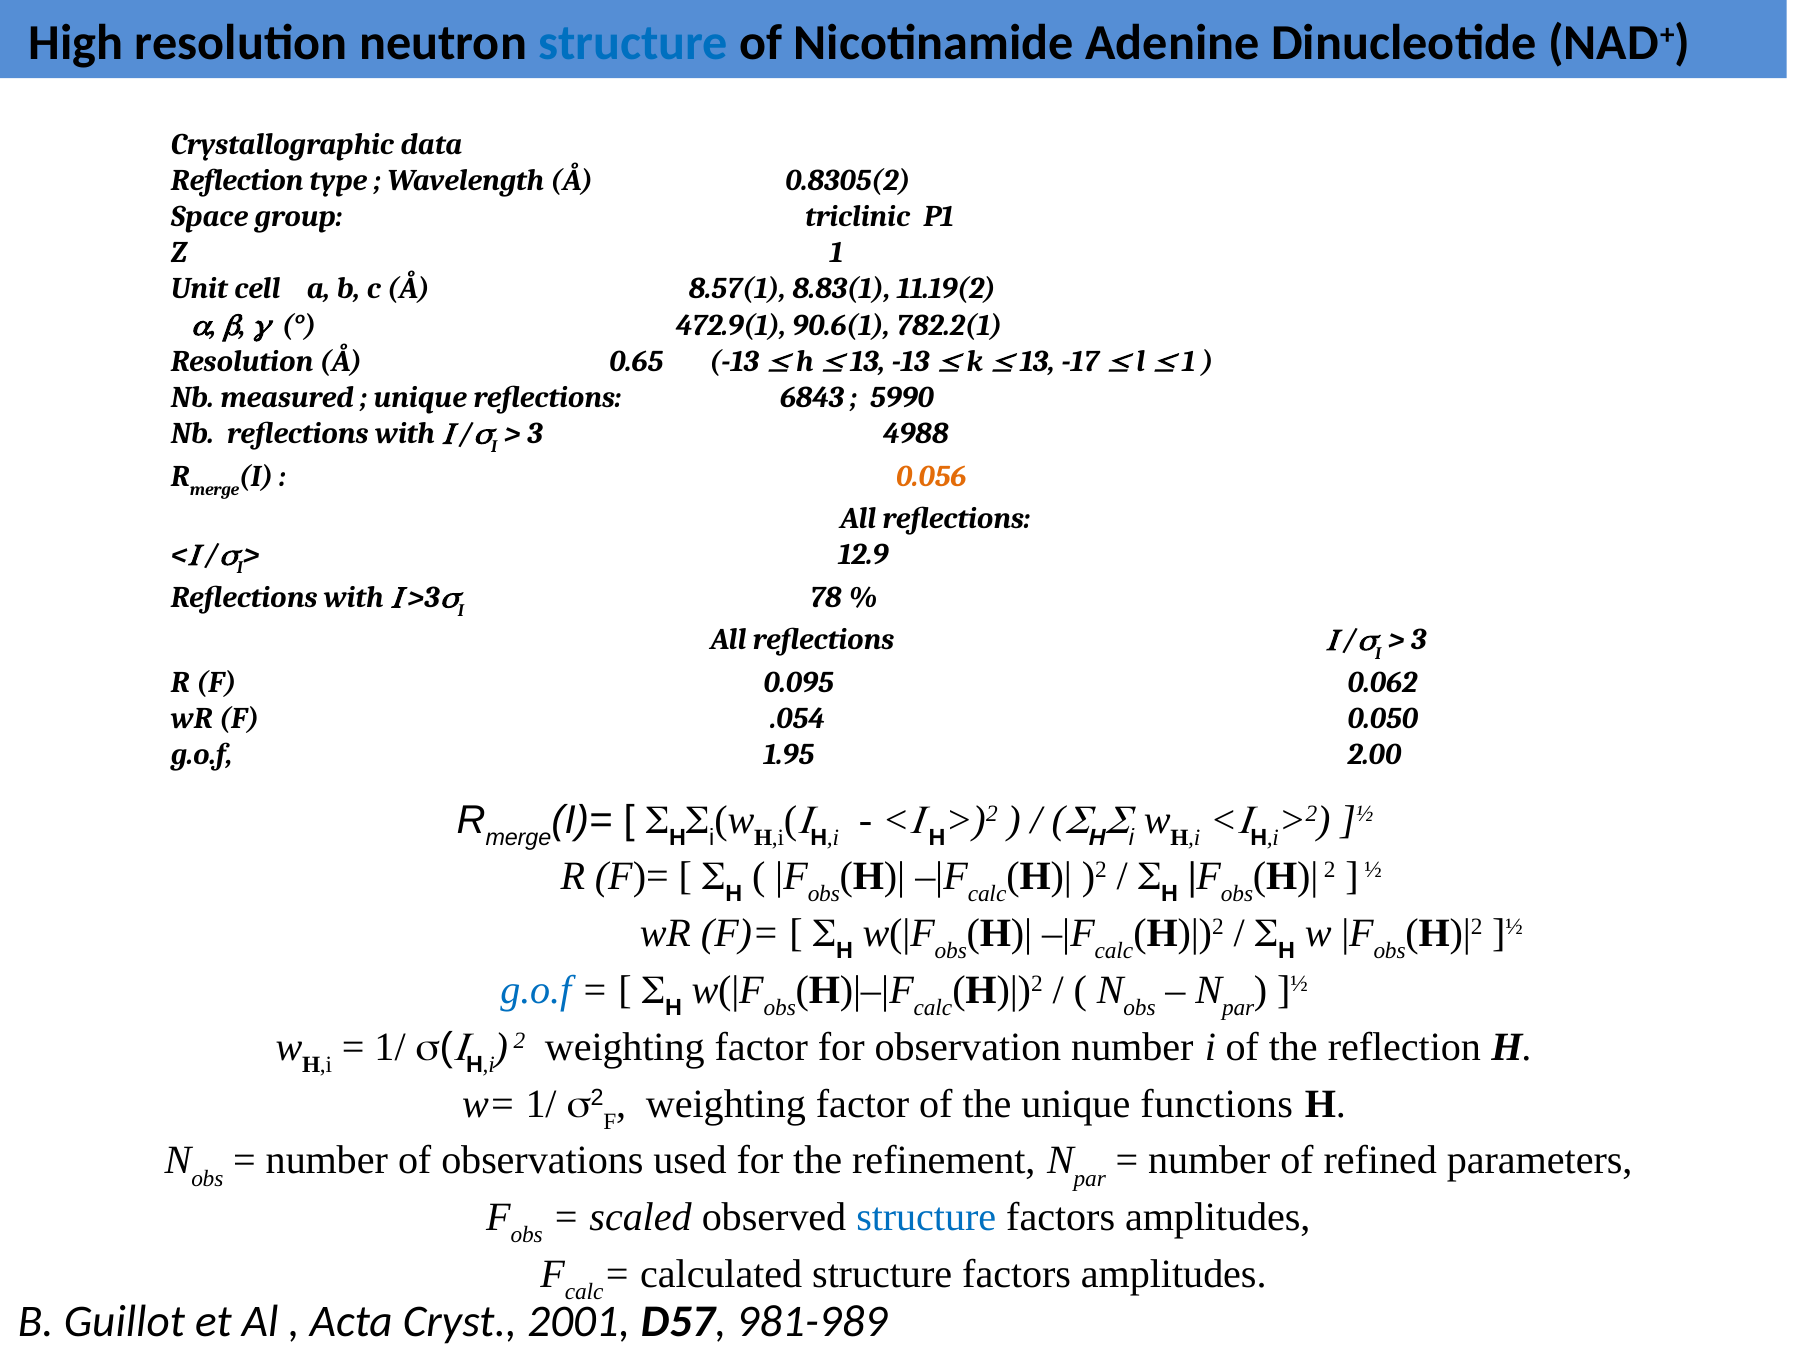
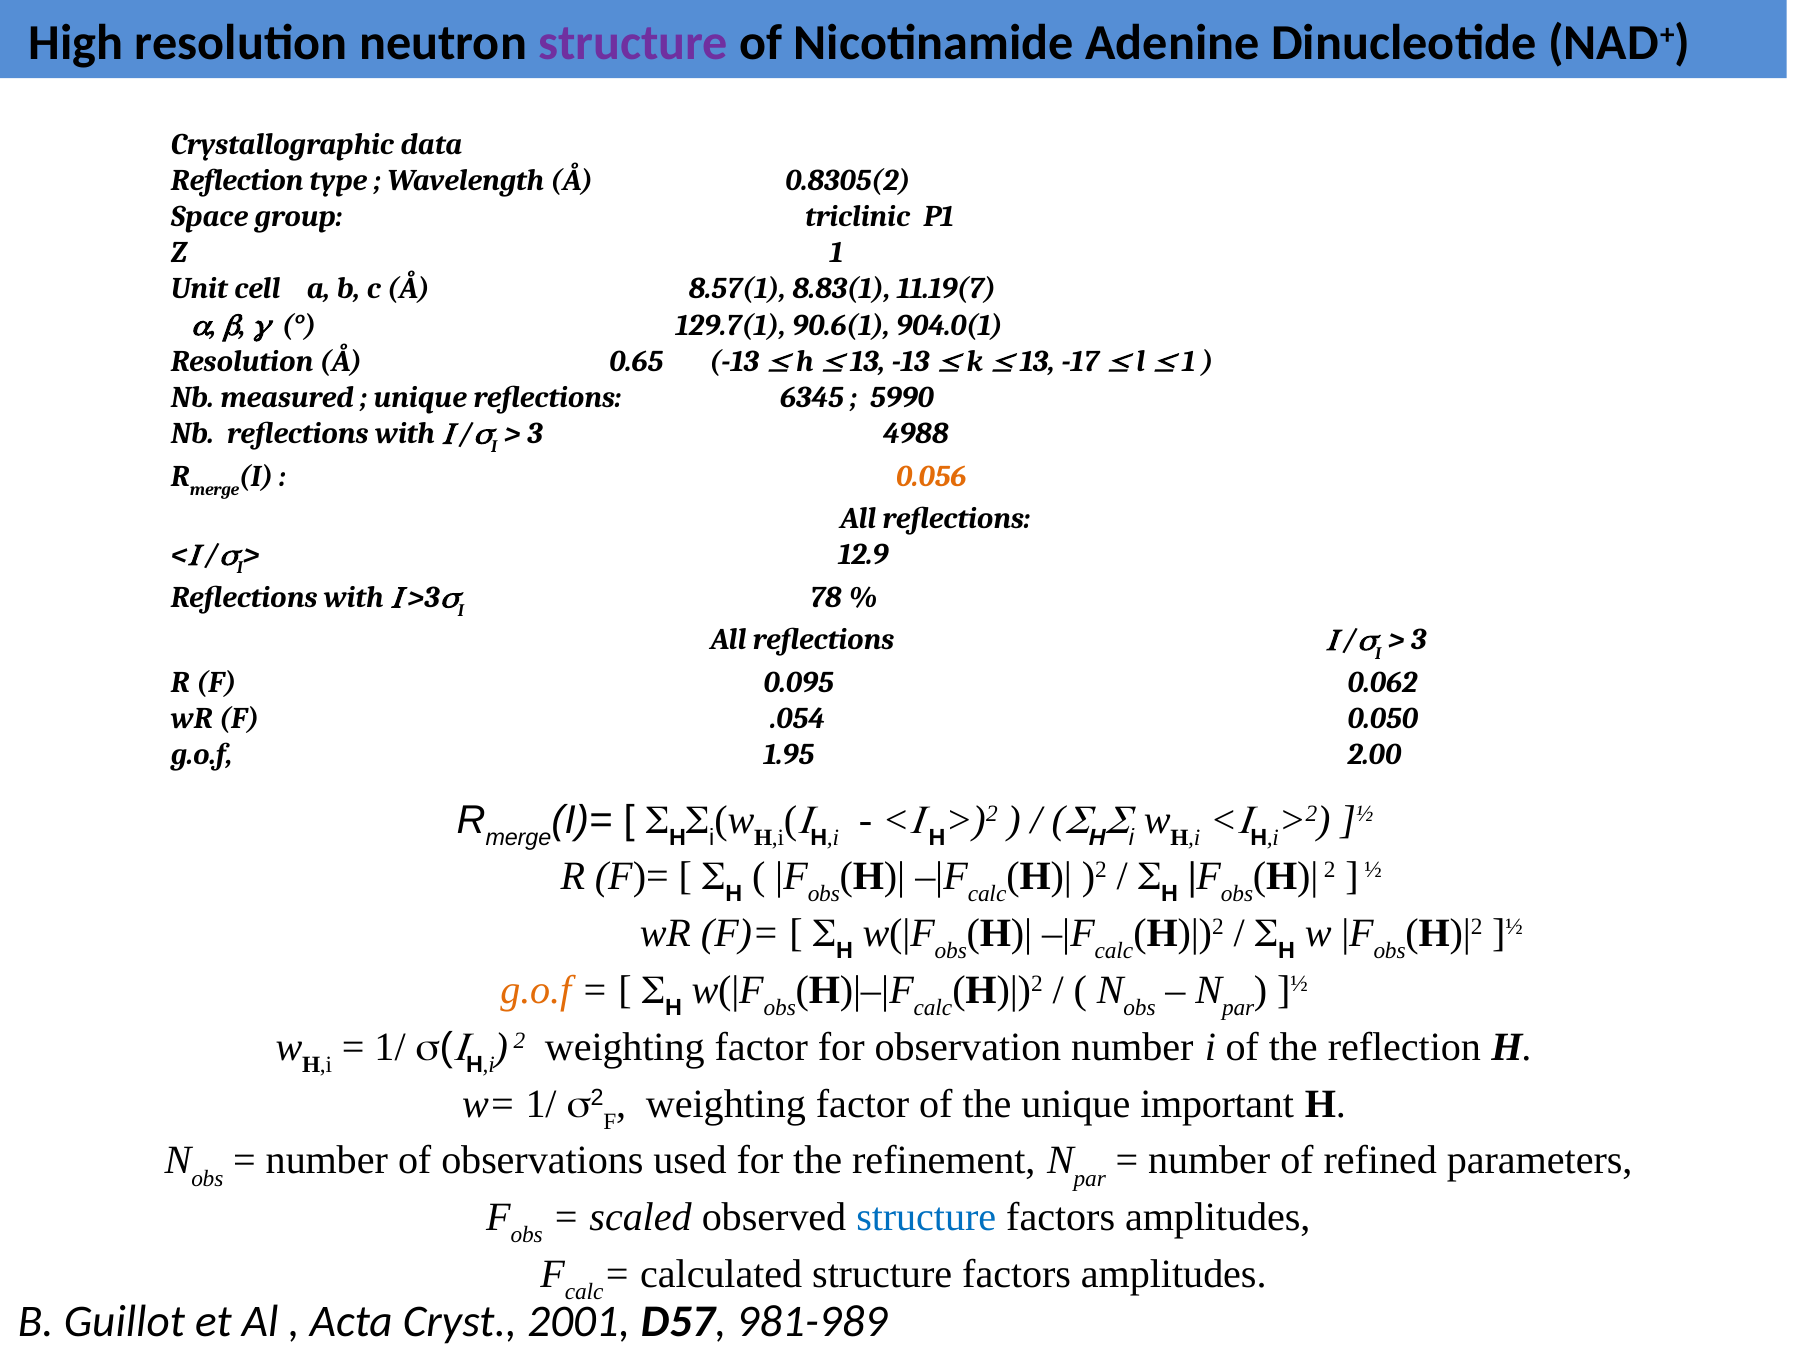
structure at (633, 43) colour: blue -> purple
11.19(2: 11.19(2 -> 11.19(7
472.9(1: 472.9(1 -> 129.7(1
782.2(1: 782.2(1 -> 904.0(1
6843: 6843 -> 6345
g.o.f at (536, 990) colour: blue -> orange
functions: functions -> important
